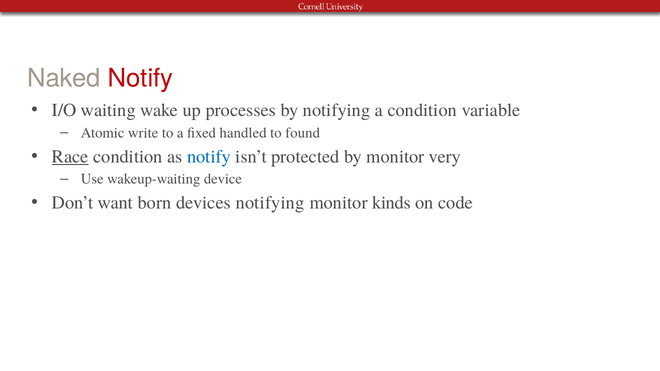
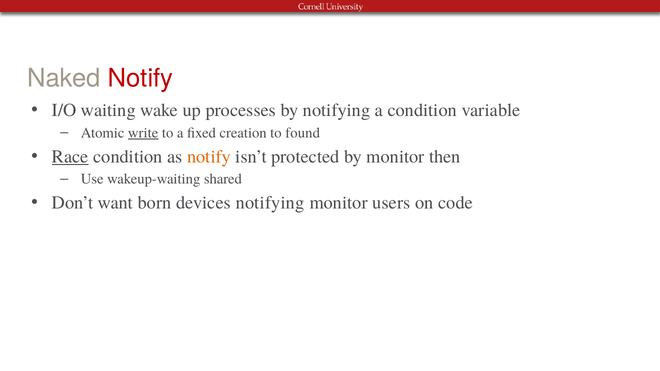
write underline: none -> present
handled: handled -> creation
notify at (209, 157) colour: blue -> orange
very: very -> then
device: device -> shared
kinds: kinds -> users
